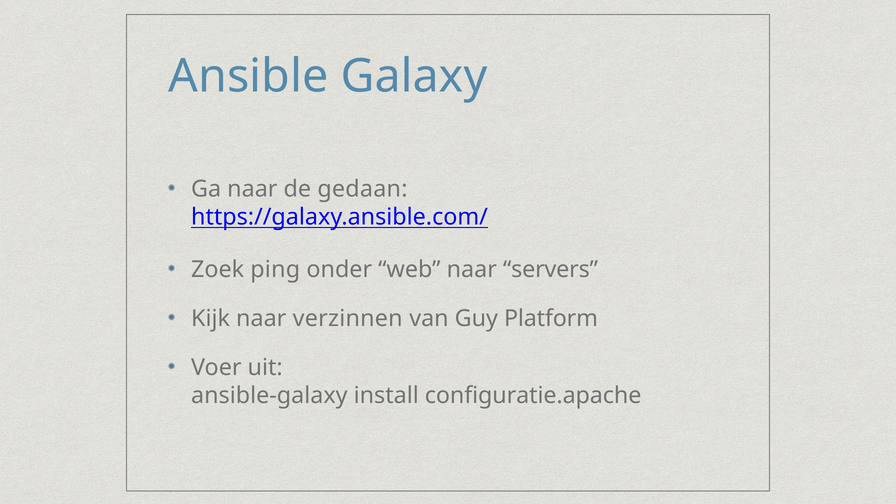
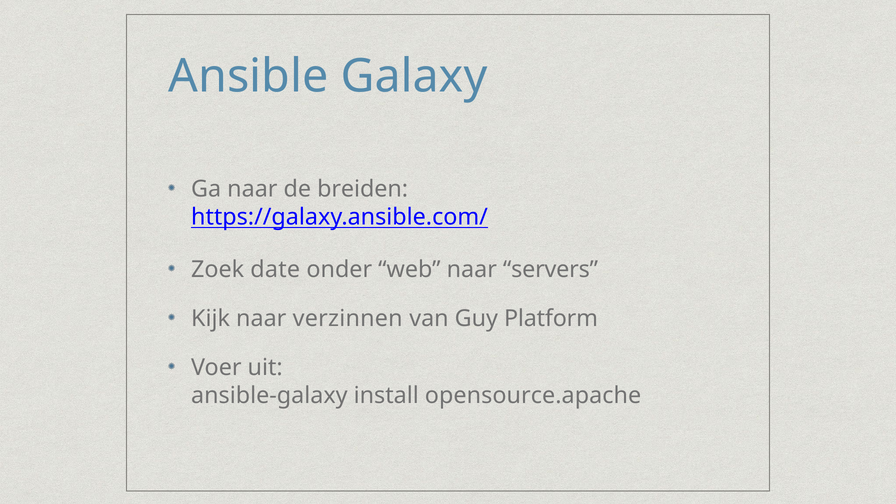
gedaan: gedaan -> breiden
ping: ping -> date
configuratie.apache: configuratie.apache -> opensource.apache
